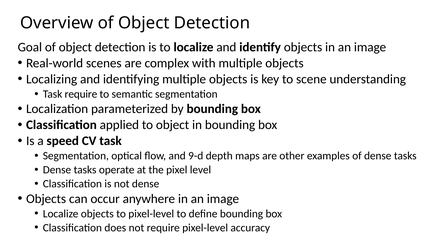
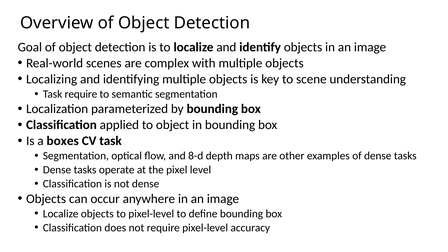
speed: speed -> boxes
9-d: 9-d -> 8-d
